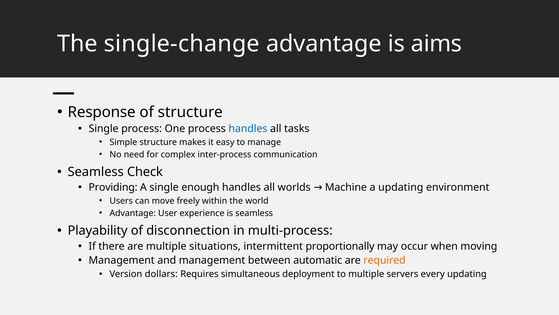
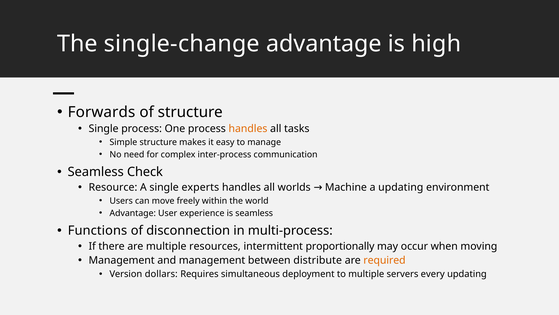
aims: aims -> high
Response: Response -> Forwards
handles at (248, 129) colour: blue -> orange
Providing: Providing -> Resource
enough: enough -> experts
Playability: Playability -> Functions
situations: situations -> resources
automatic: automatic -> distribute
